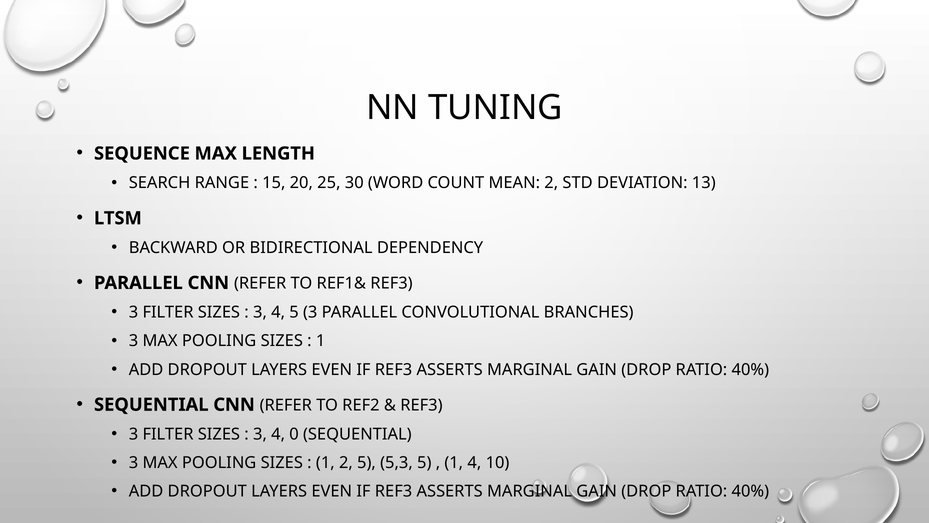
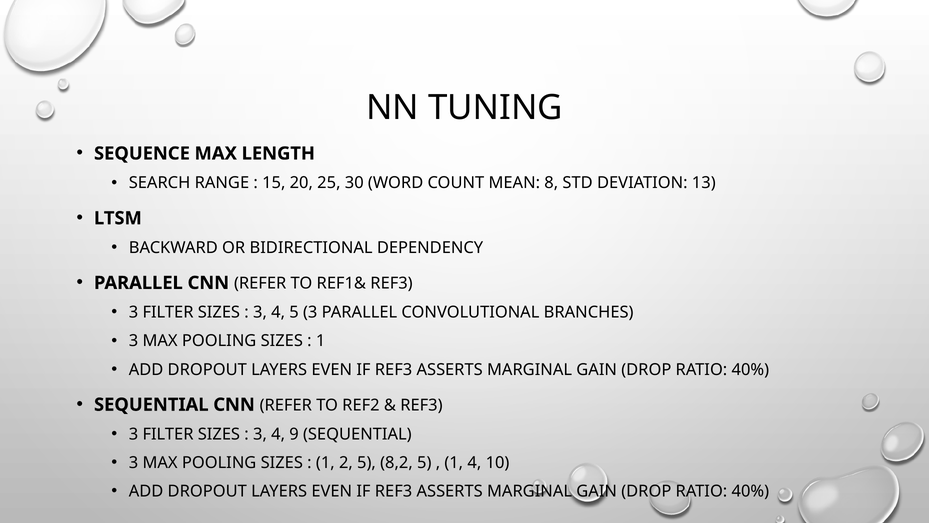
MEAN 2: 2 -> 8
0: 0 -> 9
5,3: 5,3 -> 8,2
